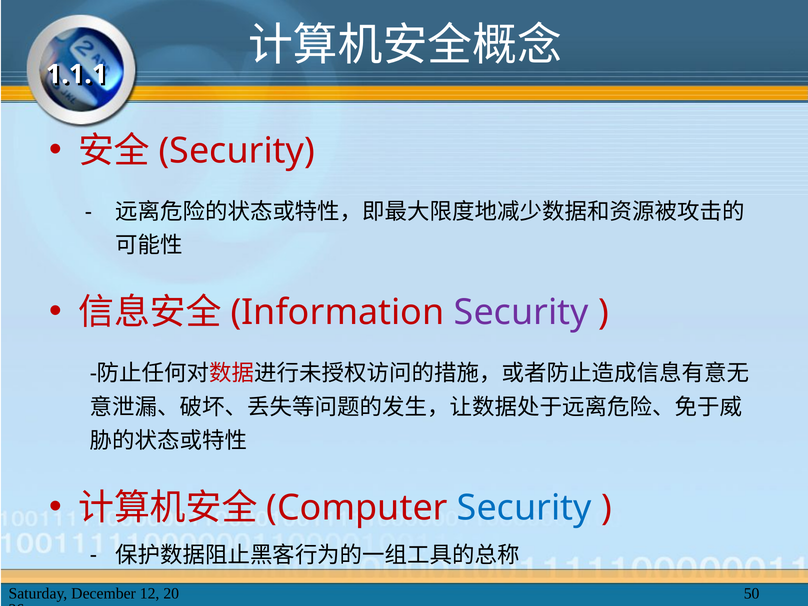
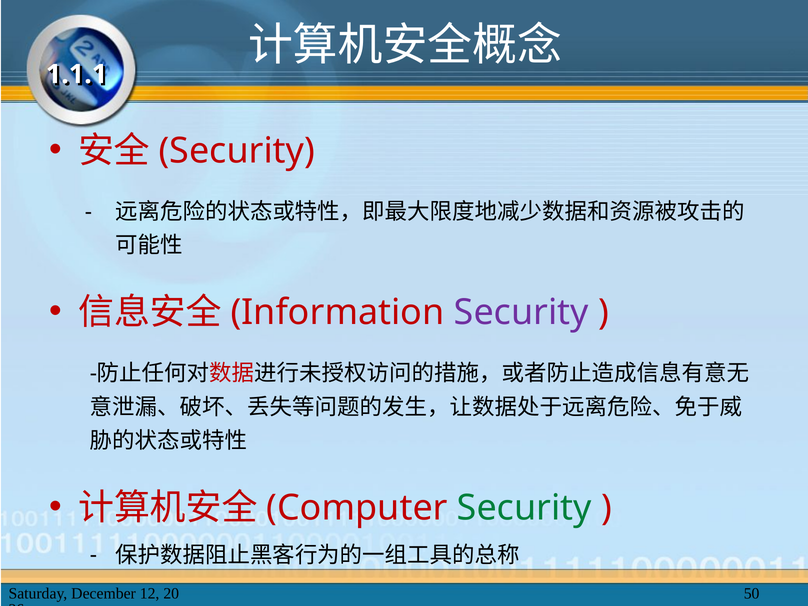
Security at (524, 508) colour: blue -> green
